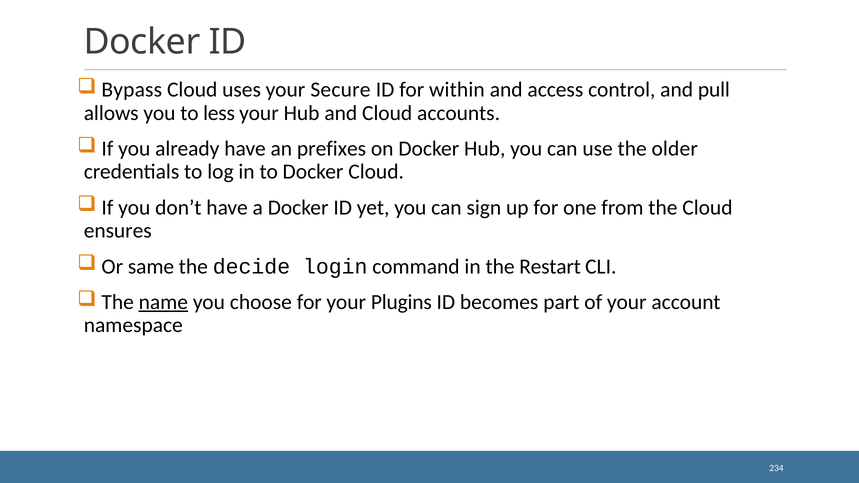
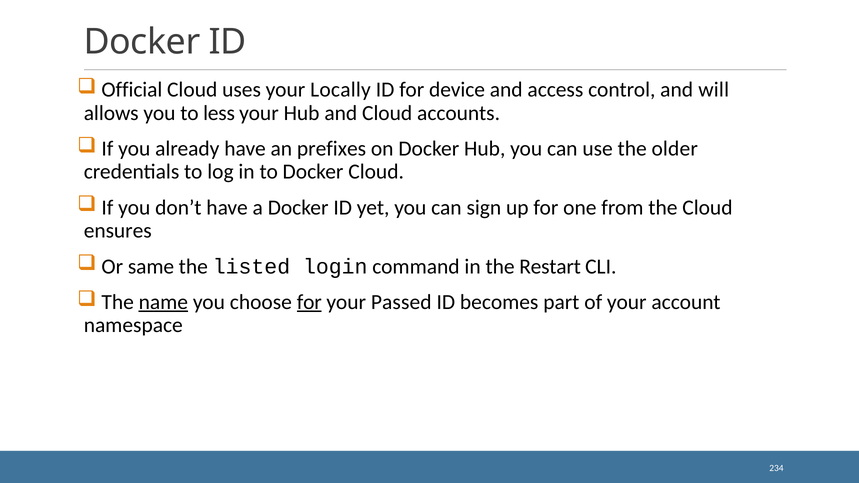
Bypass: Bypass -> Official
Secure: Secure -> Locally
within: within -> device
pull: pull -> will
decide: decide -> listed
for at (309, 302) underline: none -> present
Plugins: Plugins -> Passed
